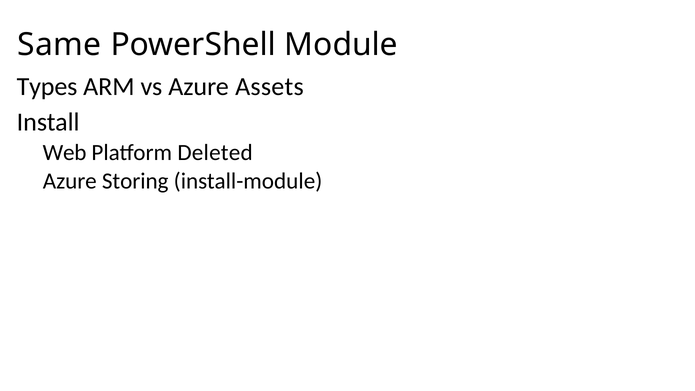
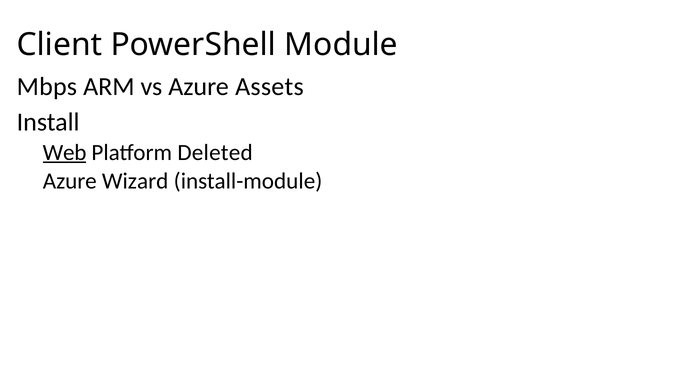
Same: Same -> Client
Types: Types -> Mbps
Web underline: none -> present
Storing: Storing -> Wizard
